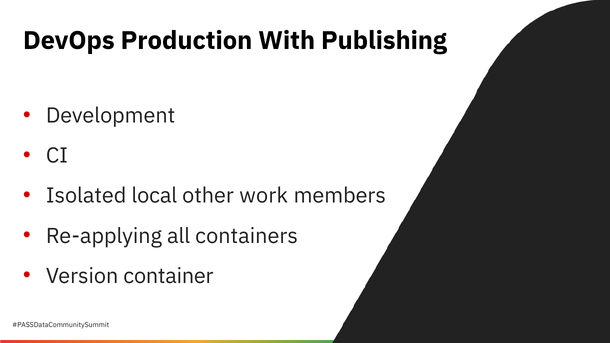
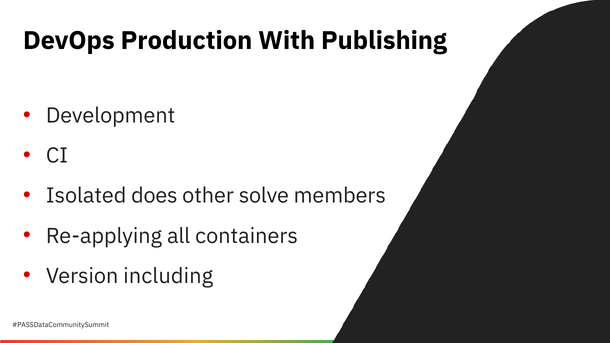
local: local -> does
work: work -> solve
container: container -> including
